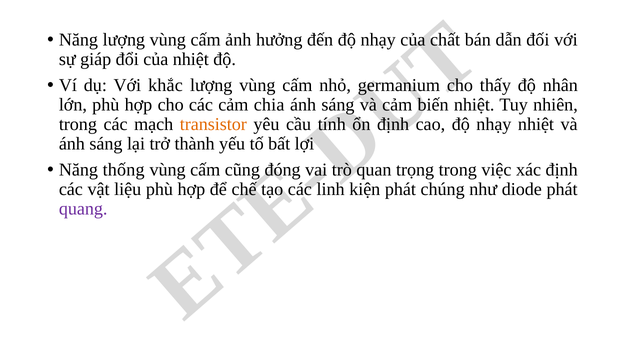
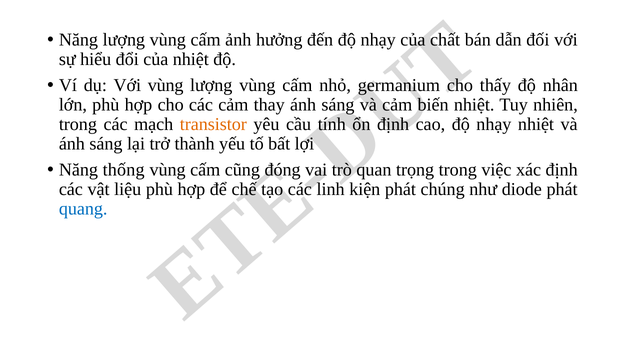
giáp: giáp -> hiểu
Với khắc: khắc -> vùng
chia: chia -> thay
quang colour: purple -> blue
